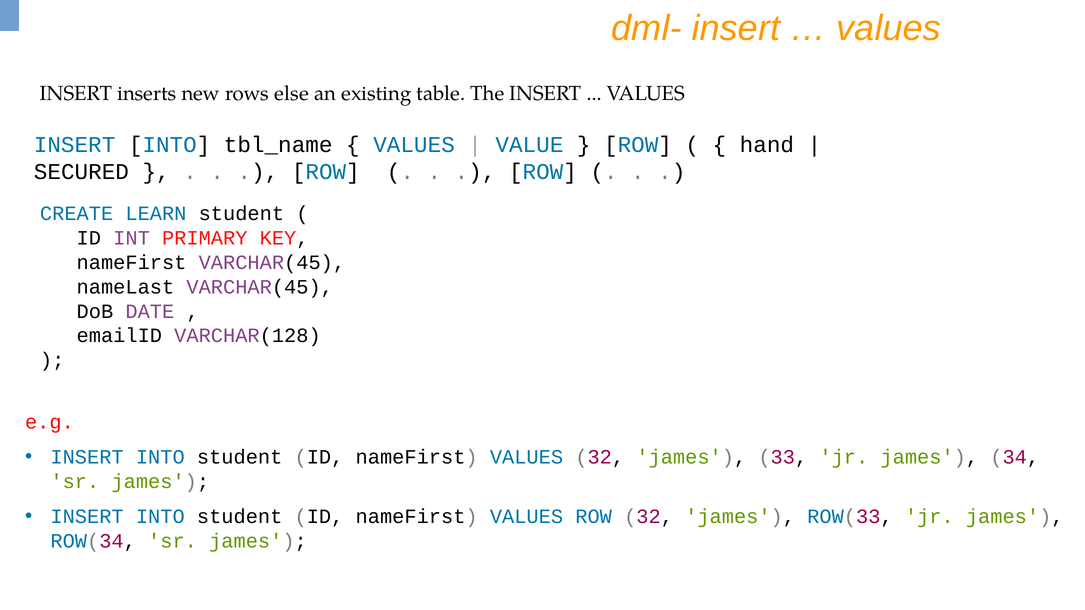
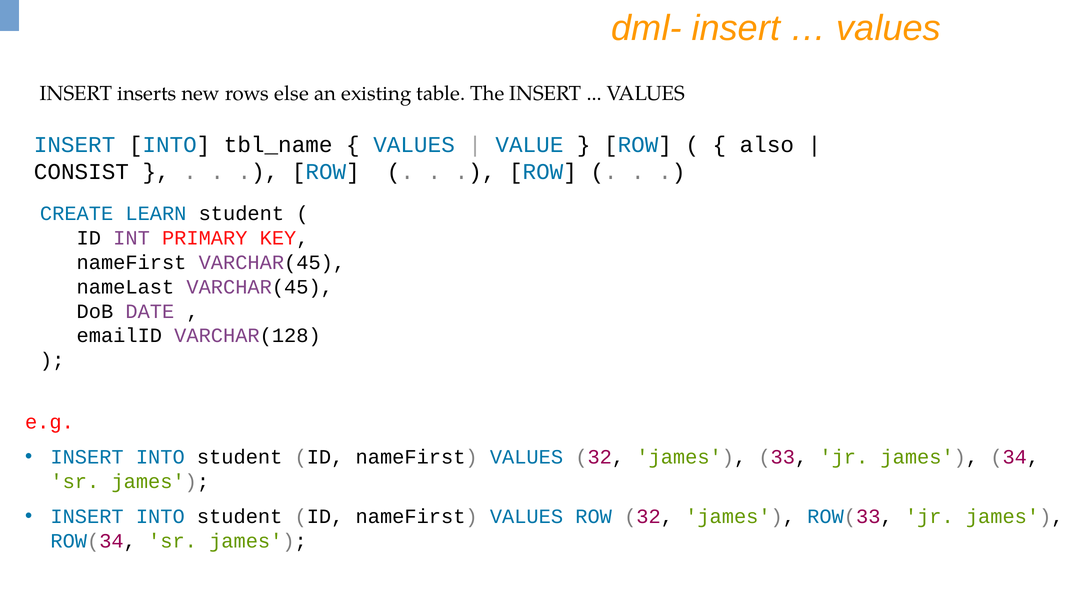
hand: hand -> also
SECURED: SECURED -> CONSIST
